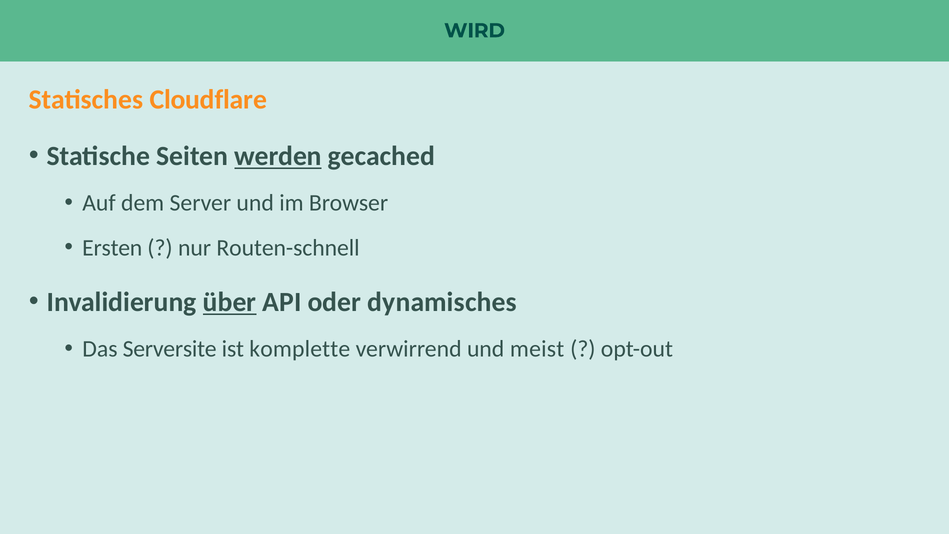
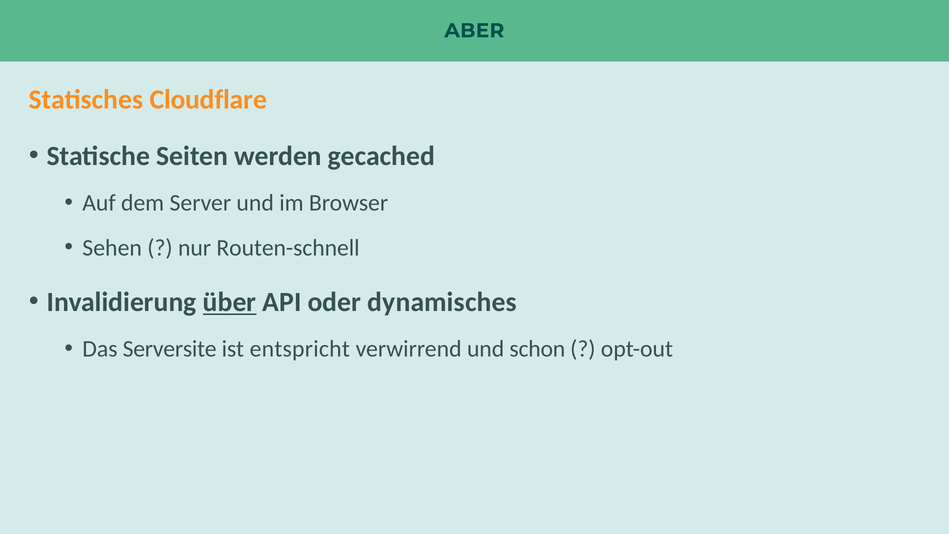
WIRD: WIRD -> ABER
werden underline: present -> none
Ersten: Ersten -> Sehen
komplette: komplette -> entspricht
meist: meist -> schon
